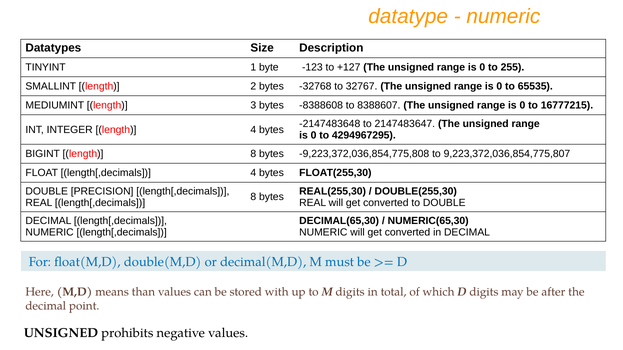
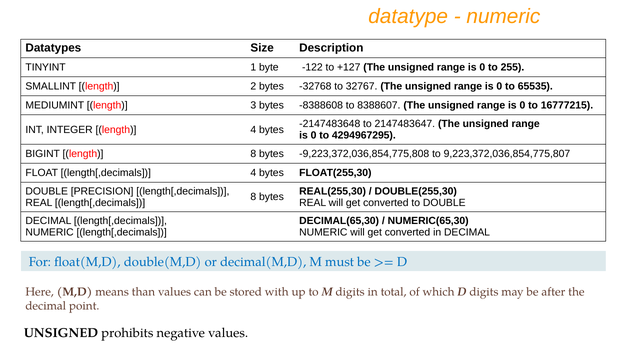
-123: -123 -> -122
